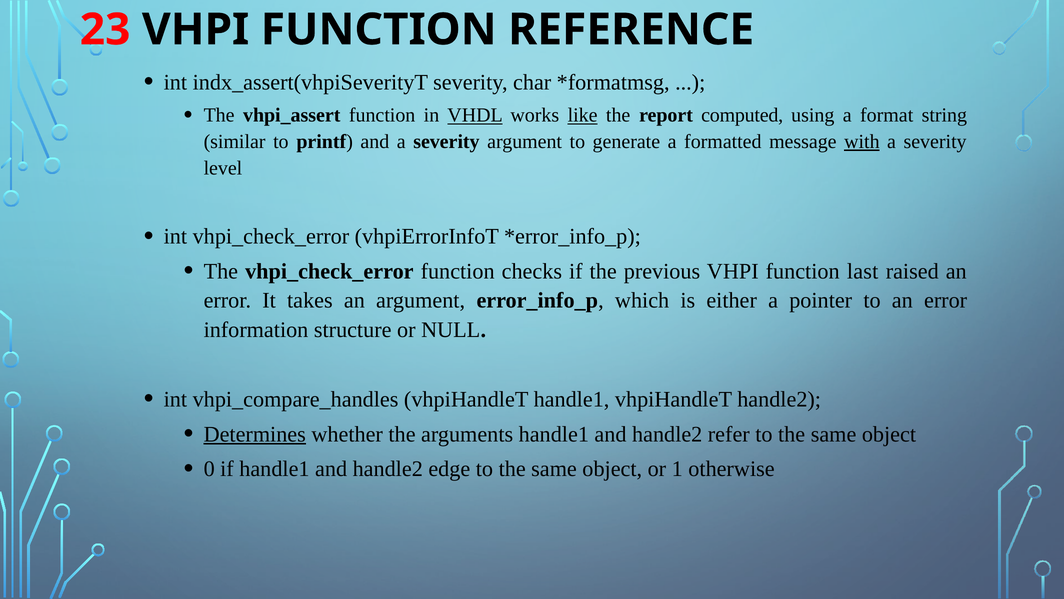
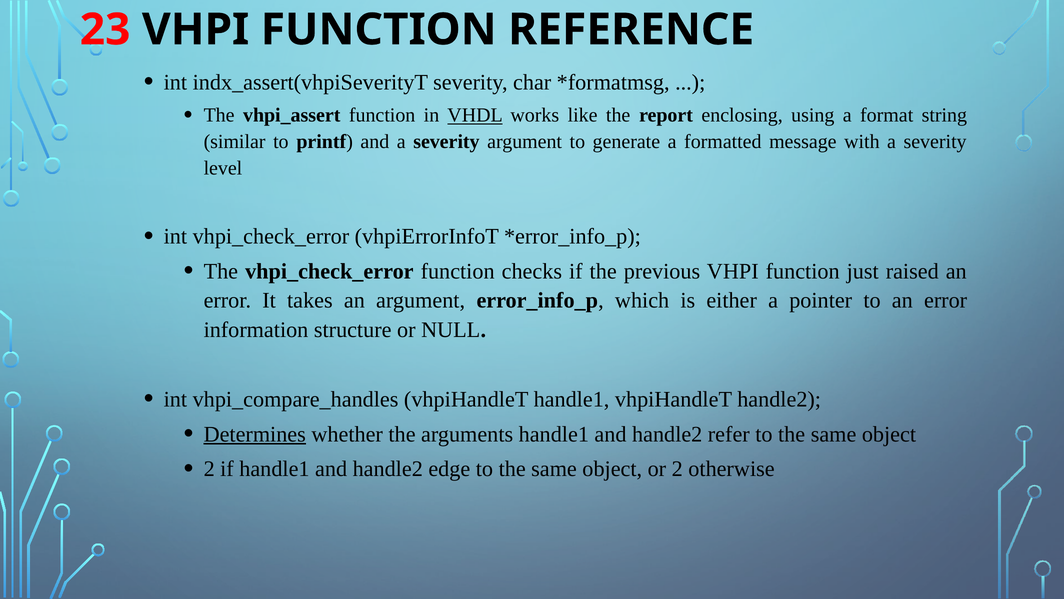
like underline: present -> none
computed: computed -> enclosing
with underline: present -> none
last: last -> just
0 at (209, 469): 0 -> 2
or 1: 1 -> 2
